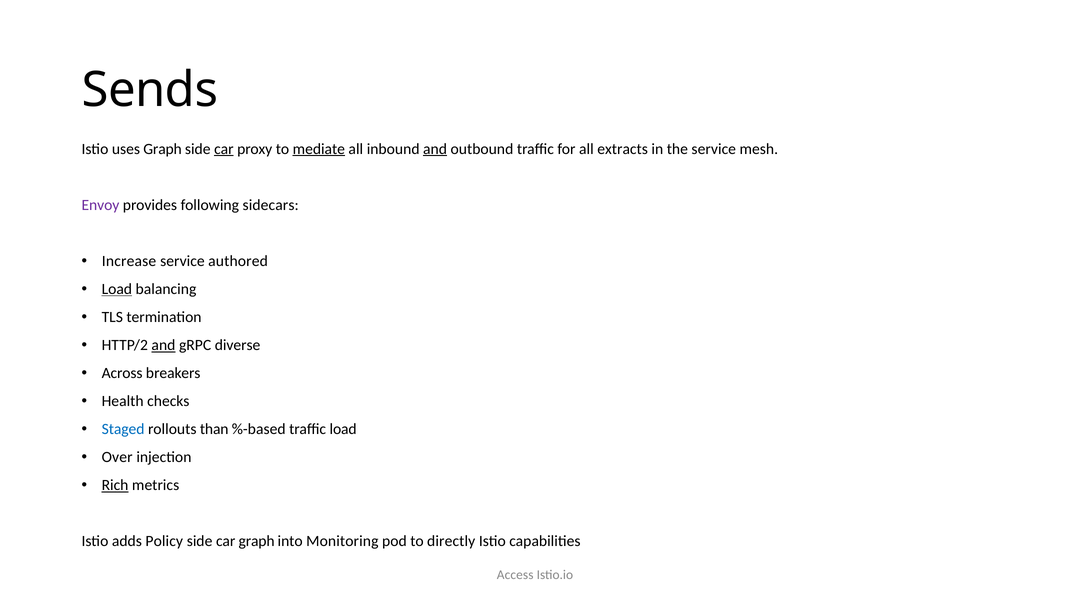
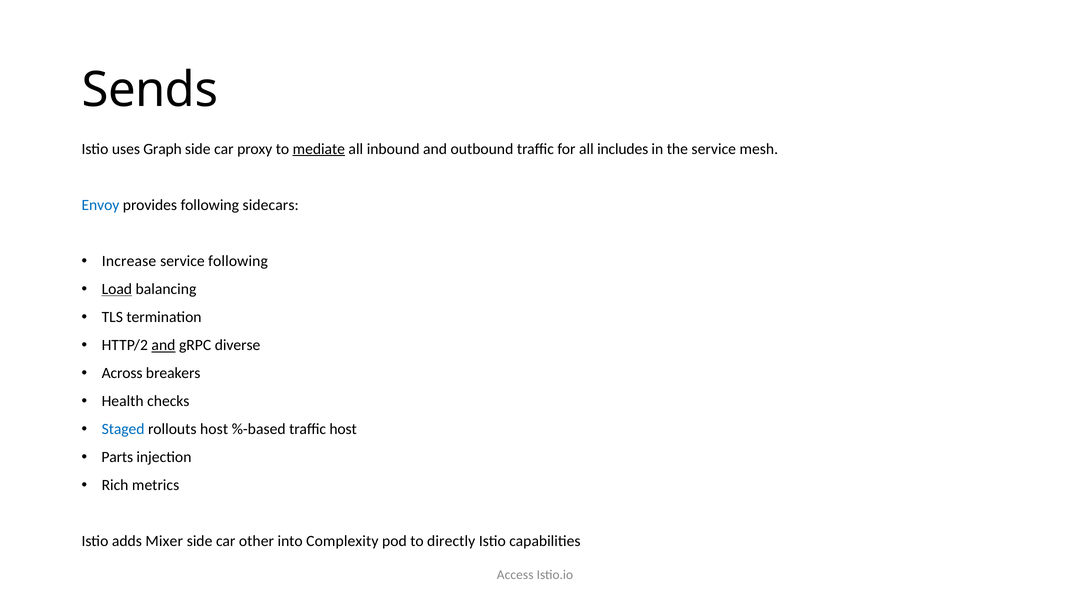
car at (224, 149) underline: present -> none
and at (435, 149) underline: present -> none
extracts: extracts -> includes
Envoy colour: purple -> blue
service authored: authored -> following
rollouts than: than -> host
traffic load: load -> host
Over: Over -> Parts
Rich underline: present -> none
Policy: Policy -> Mixer
car graph: graph -> other
Monitoring: Monitoring -> Complexity
